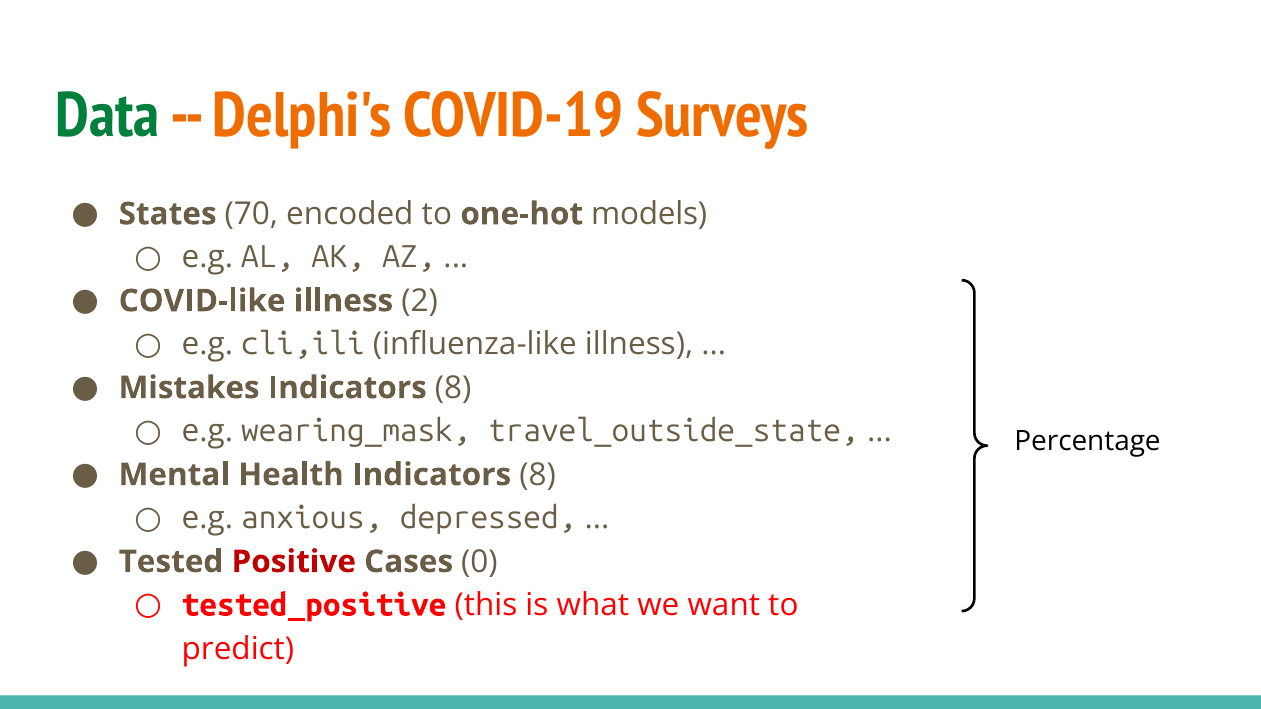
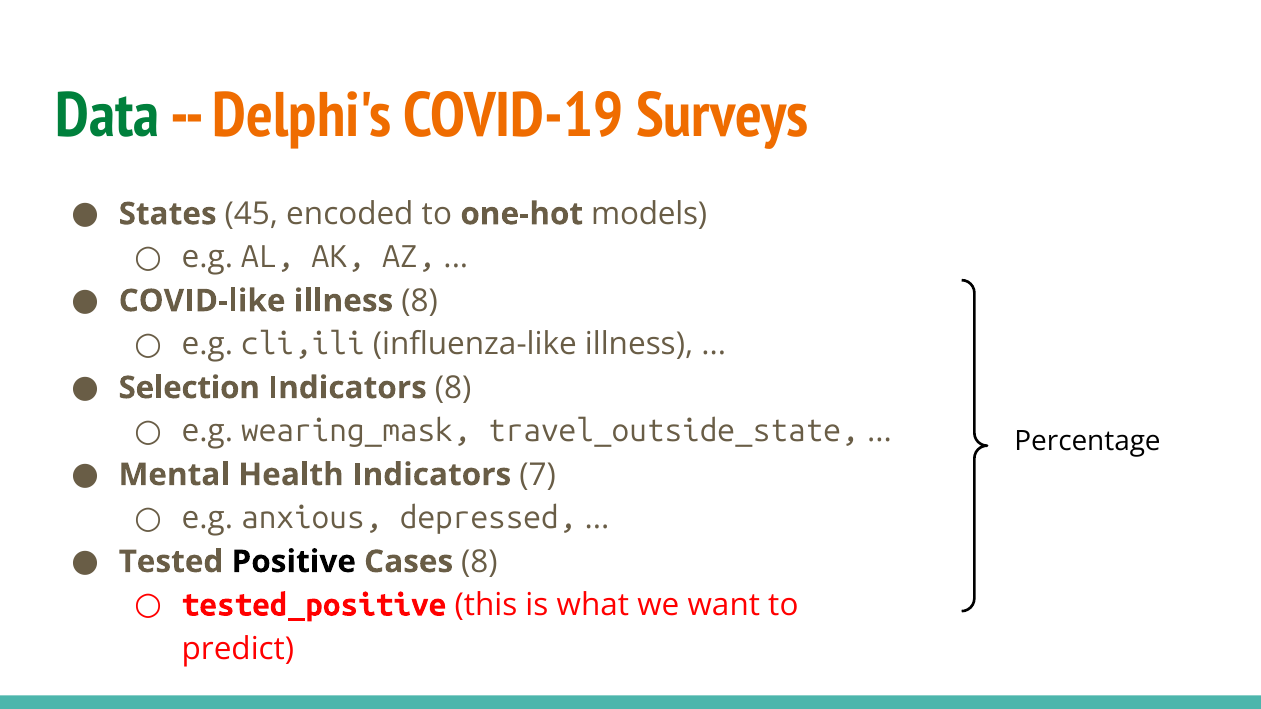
70: 70 -> 45
illness 2: 2 -> 8
Mistakes: Mistakes -> Selection
Health Indicators 8: 8 -> 7
Positive colour: red -> black
Cases 0: 0 -> 8
